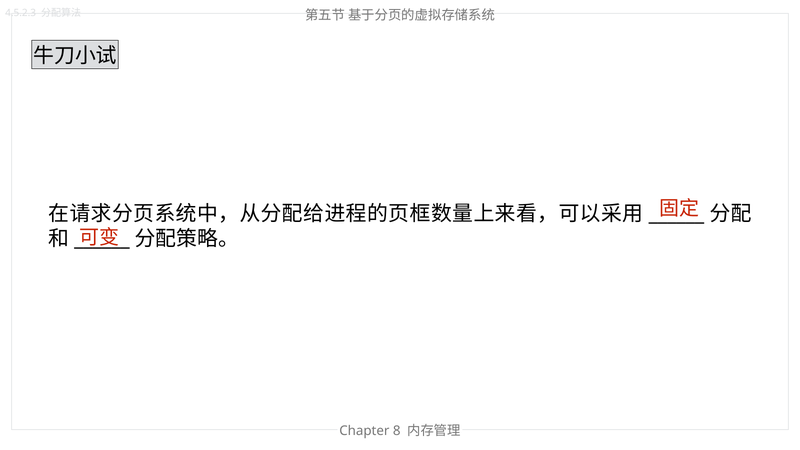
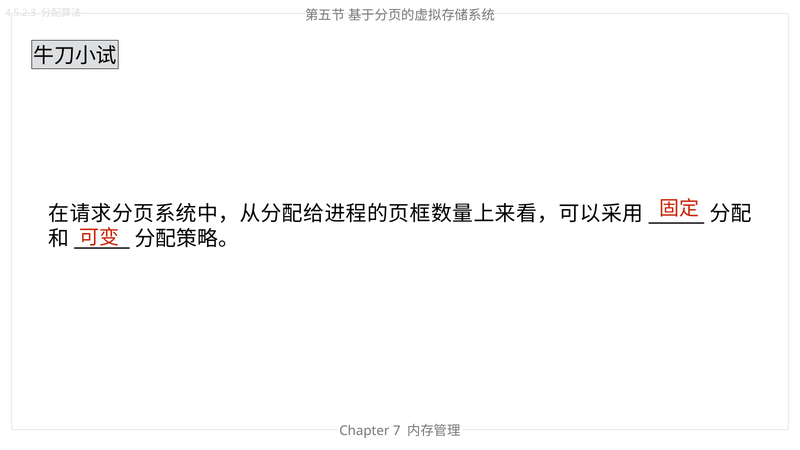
8: 8 -> 7
